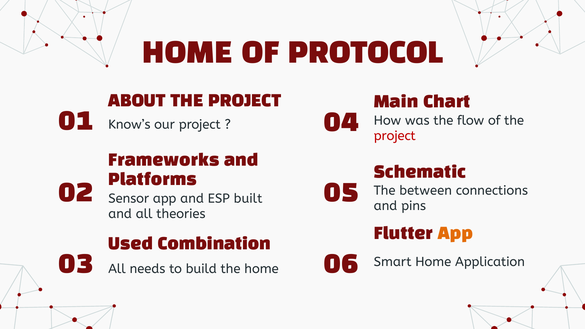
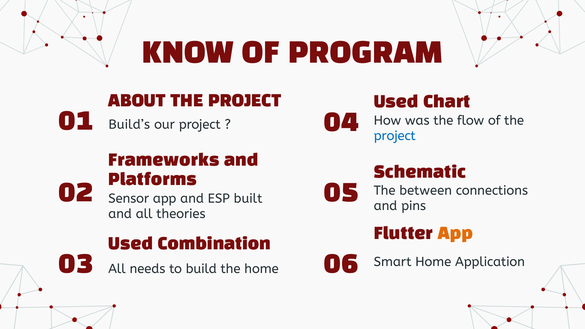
HOME at (187, 53): HOME -> KNOW
PROTOCOL: PROTOCOL -> PROGRAM
Main at (396, 102): Main -> Used
Know’s: Know’s -> Build’s
project at (395, 136) colour: red -> blue
